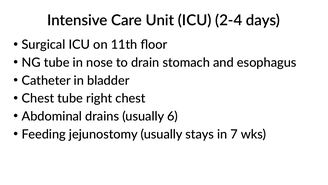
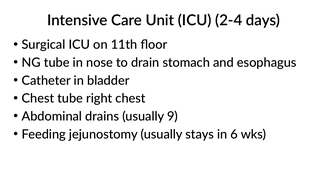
6: 6 -> 9
7: 7 -> 6
